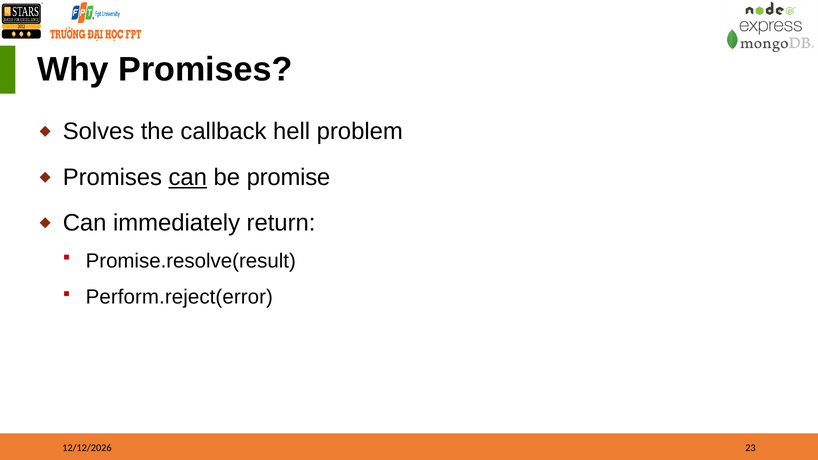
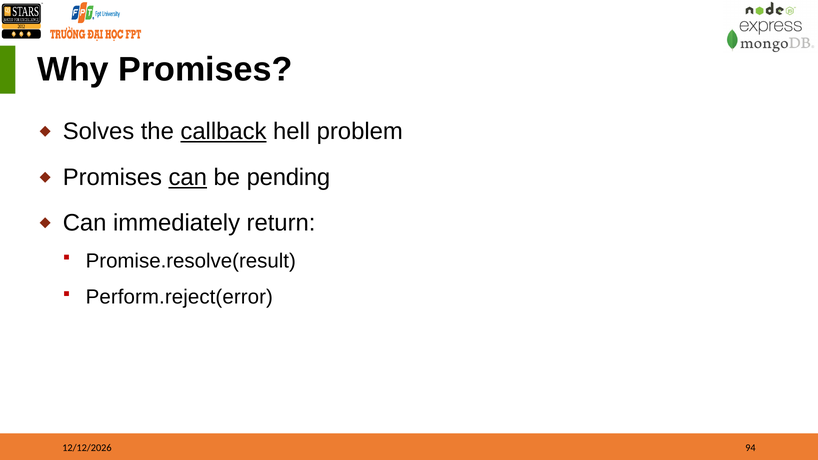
callback underline: none -> present
promise: promise -> pending
23: 23 -> 94
